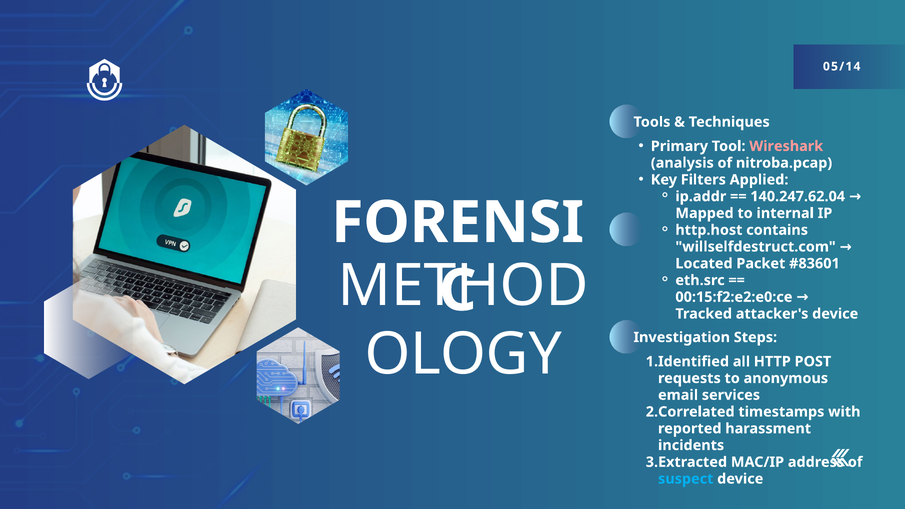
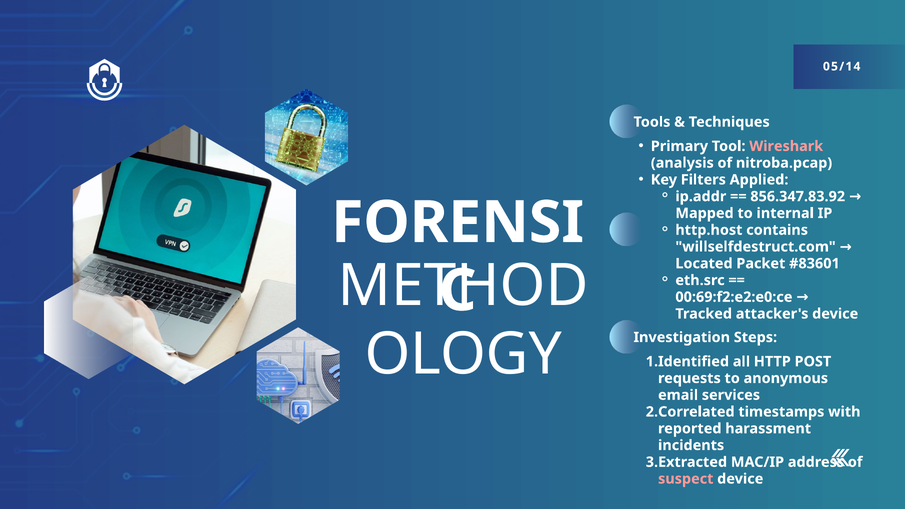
140.247.62.04: 140.247.62.04 -> 856.347.83.92
00:15:f2:e2:e0:ce: 00:15:f2:e2:e0:ce -> 00:69:f2:e2:e0:ce
suspect colour: light blue -> pink
